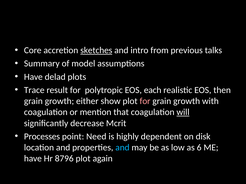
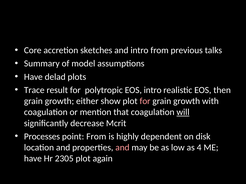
sketches underline: present -> none
EOS each: each -> intro
point Need: Need -> From
and at (122, 148) colour: light blue -> pink
6: 6 -> 4
8796: 8796 -> 2305
